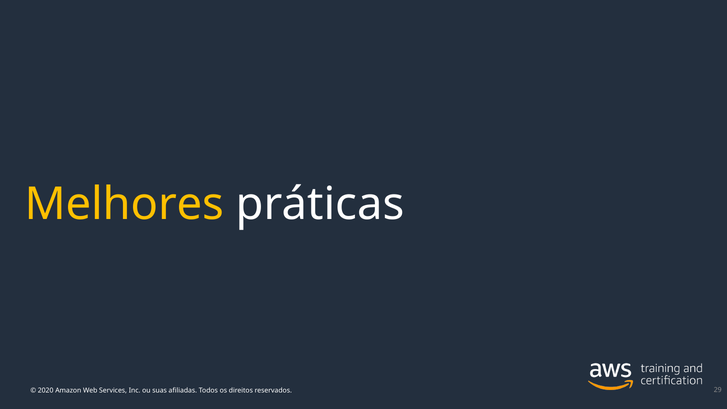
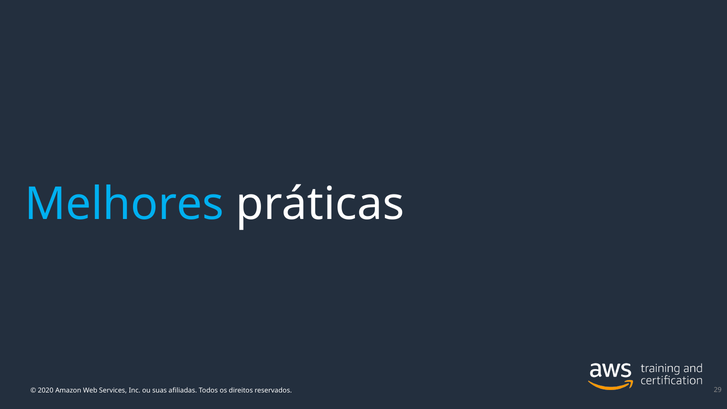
Melhores colour: yellow -> light blue
